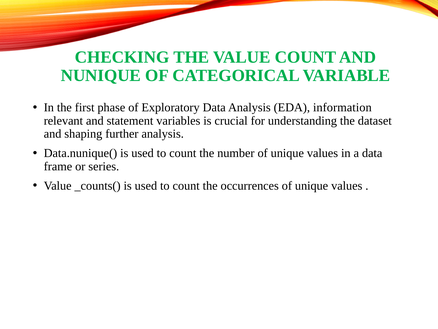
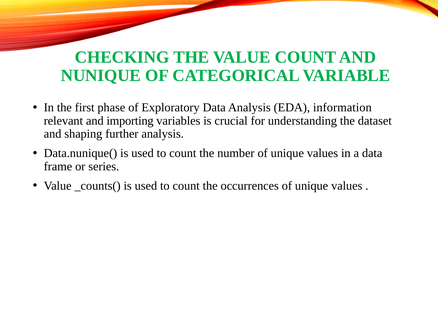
statement: statement -> importing
